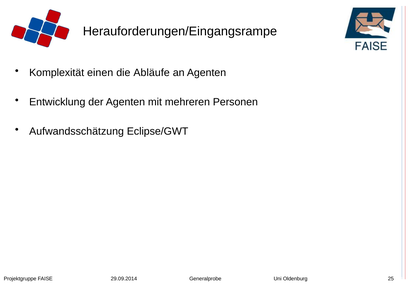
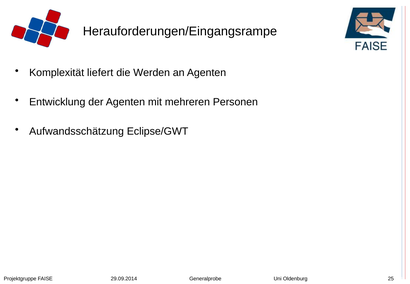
einen: einen -> liefert
Abläufe: Abläufe -> Werden
